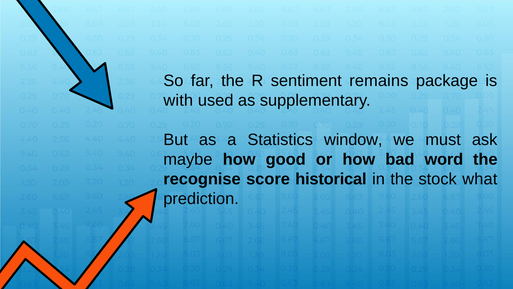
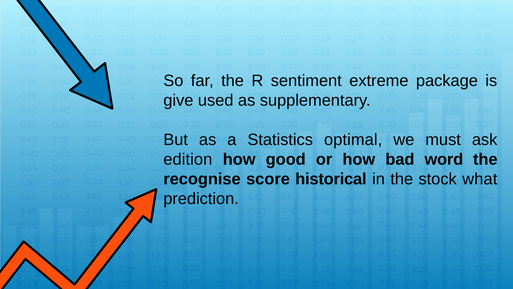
remains: remains -> extreme
with: with -> give
window: window -> optimal
maybe: maybe -> edition
